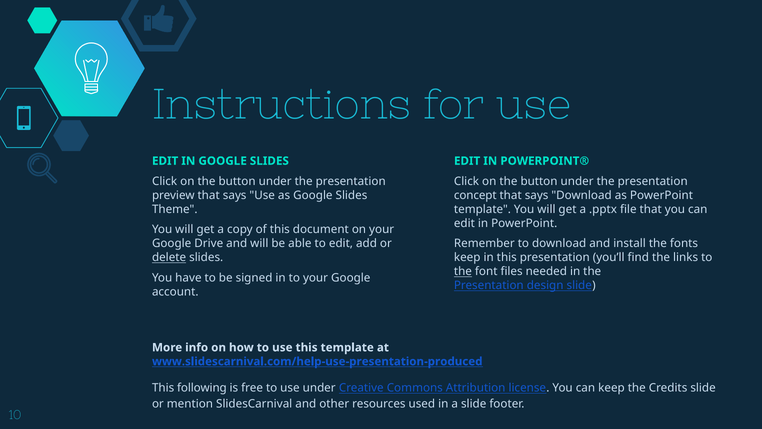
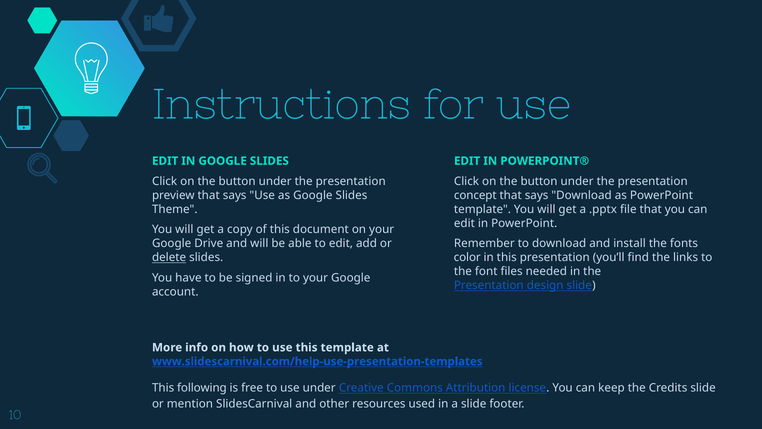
keep at (467, 257): keep -> color
the at (463, 271) underline: present -> none
www.slidescarnival.com/help-use-presentation-produced: www.slidescarnival.com/help-use-presentation-produced -> www.slidescarnival.com/help-use-presentation-templates
